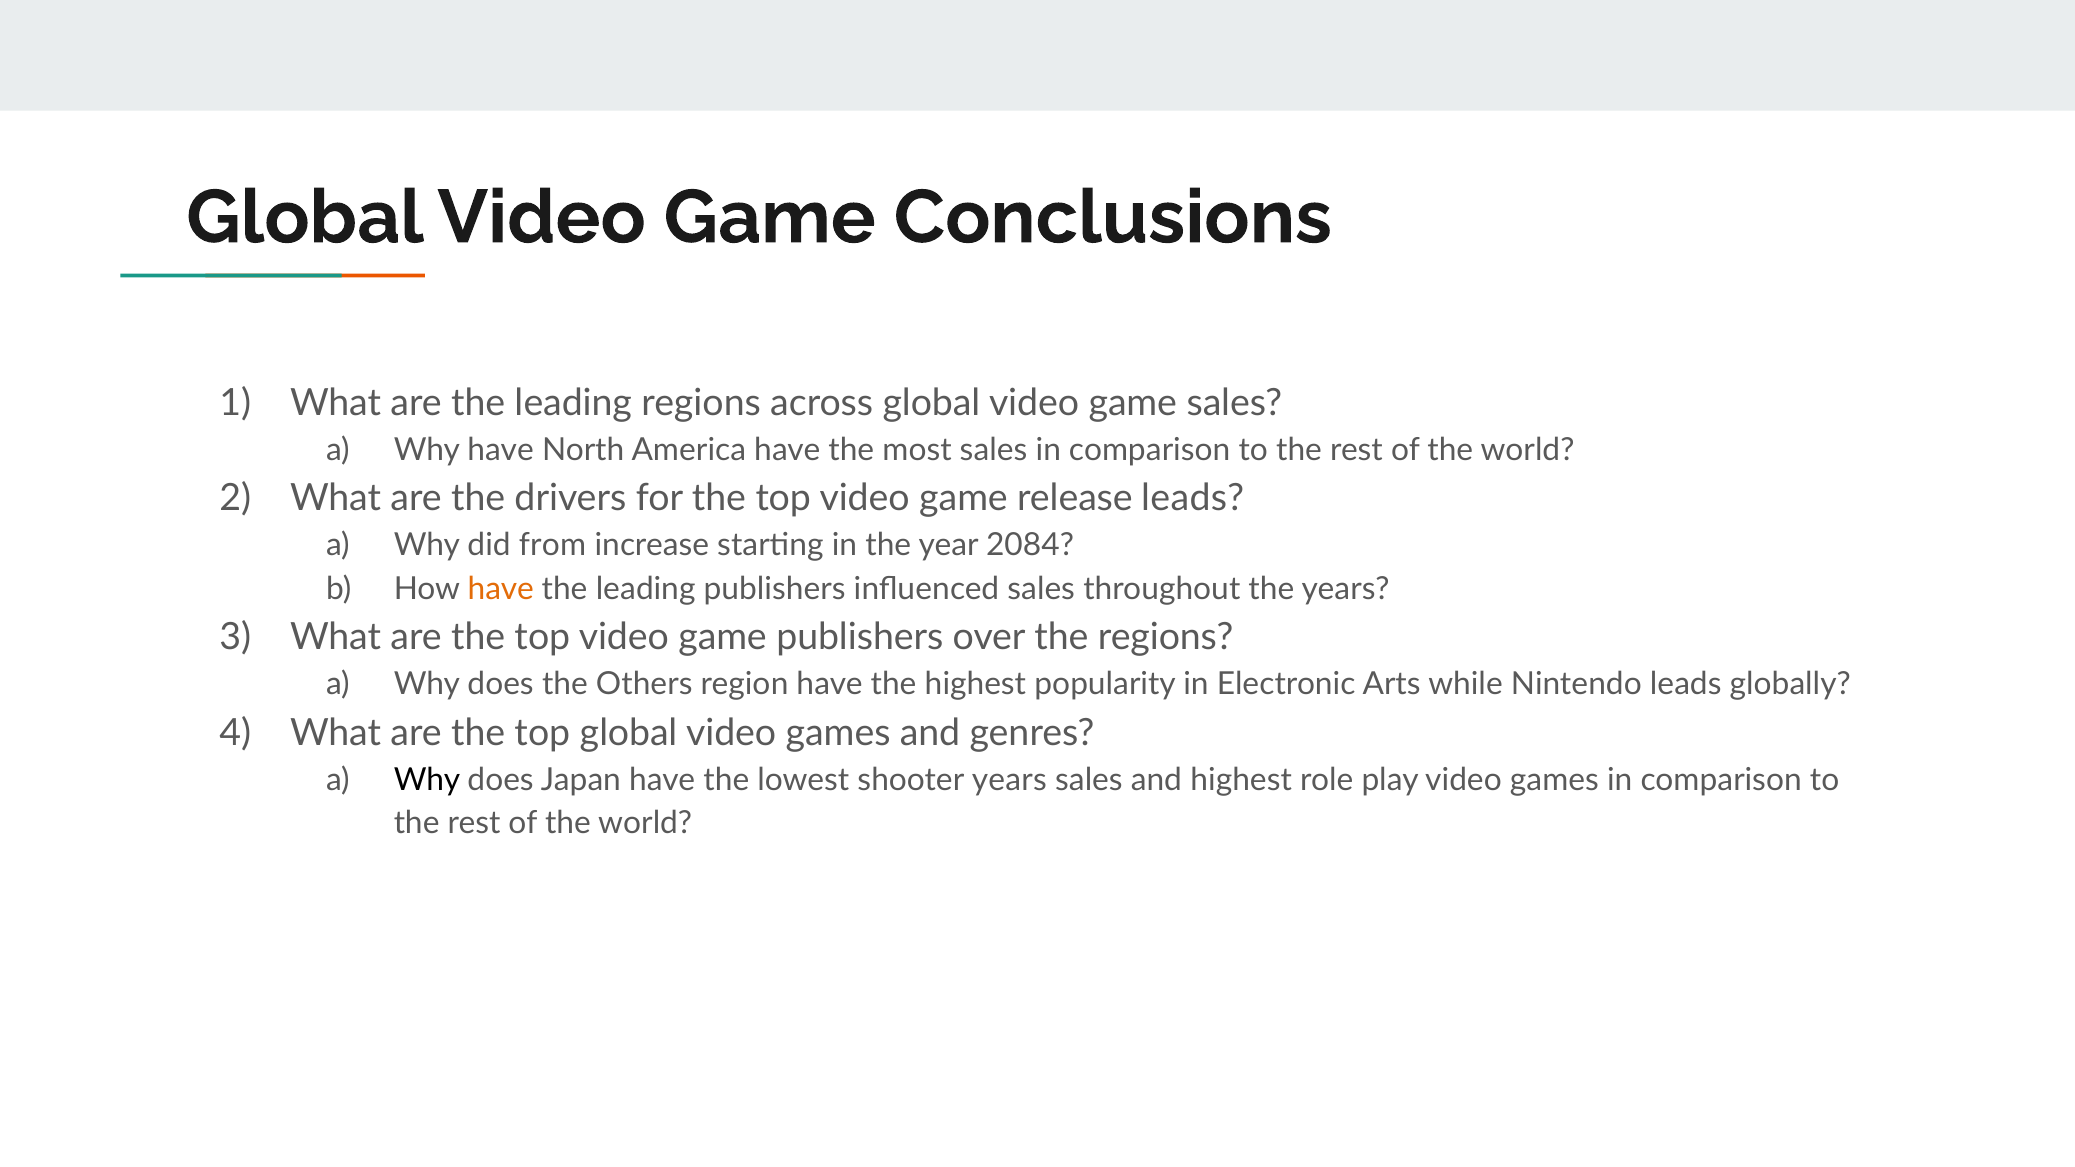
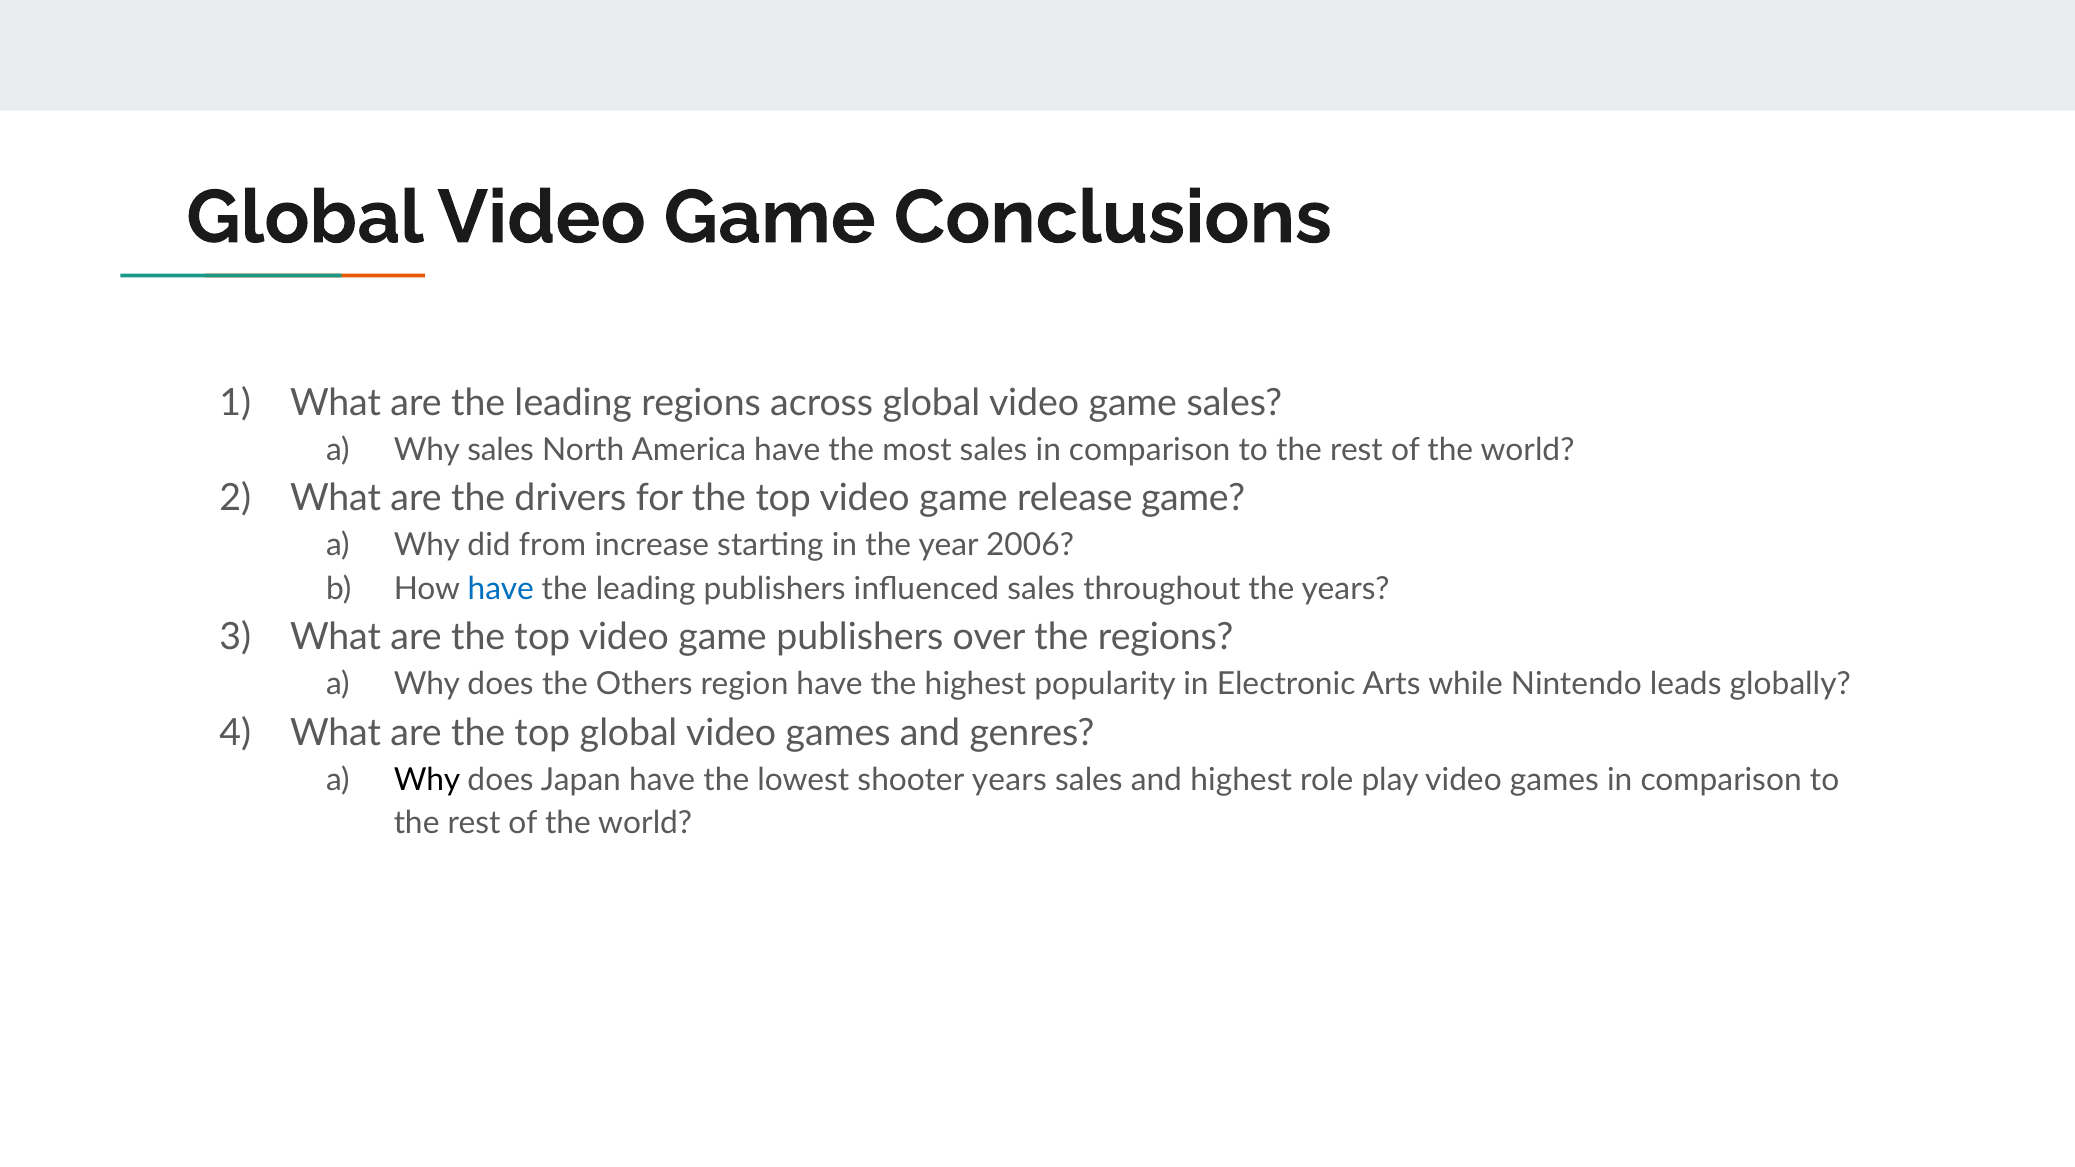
Why have: have -> sales
release leads: leads -> game
2084: 2084 -> 2006
have at (501, 589) colour: orange -> blue
